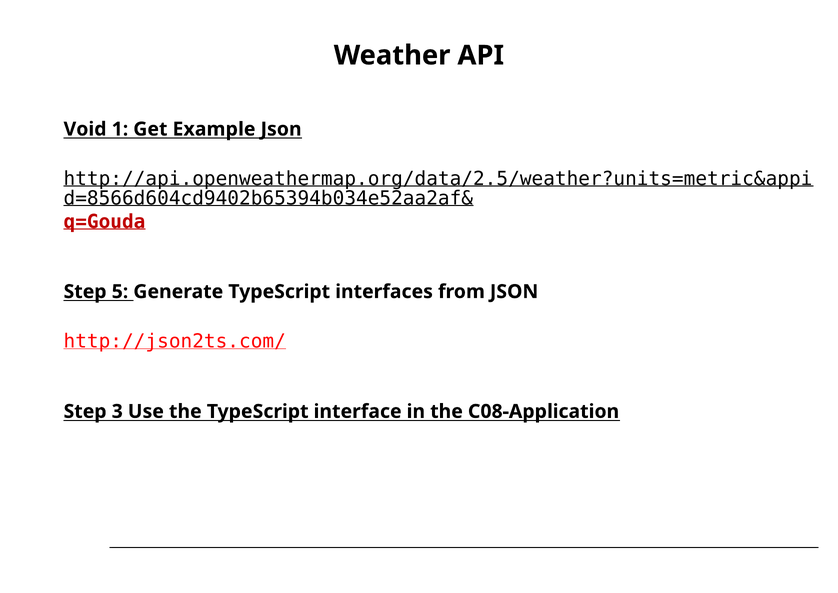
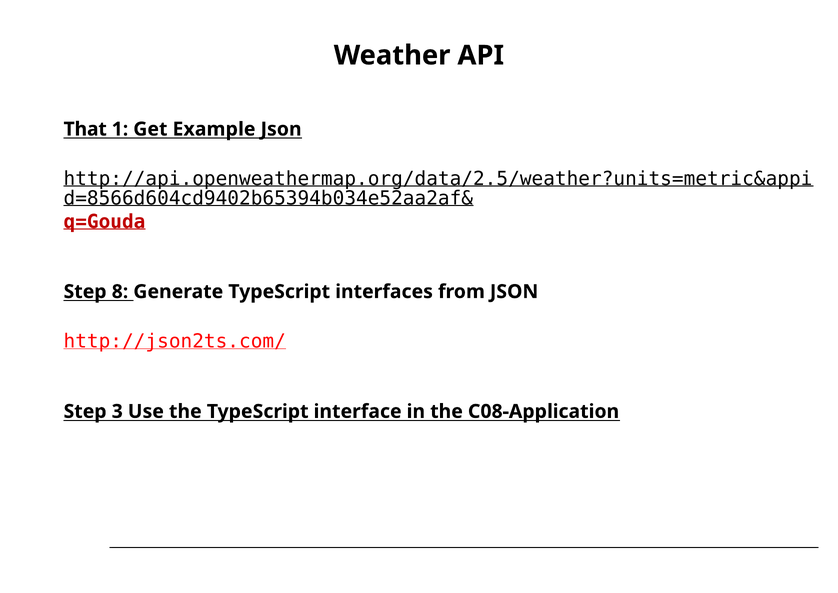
Void: Void -> That
5: 5 -> 8
